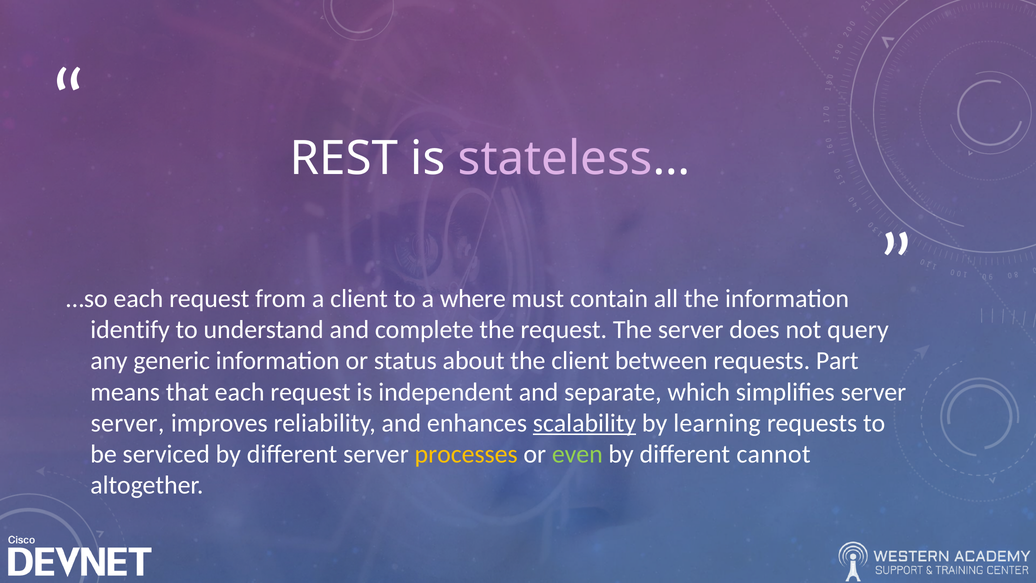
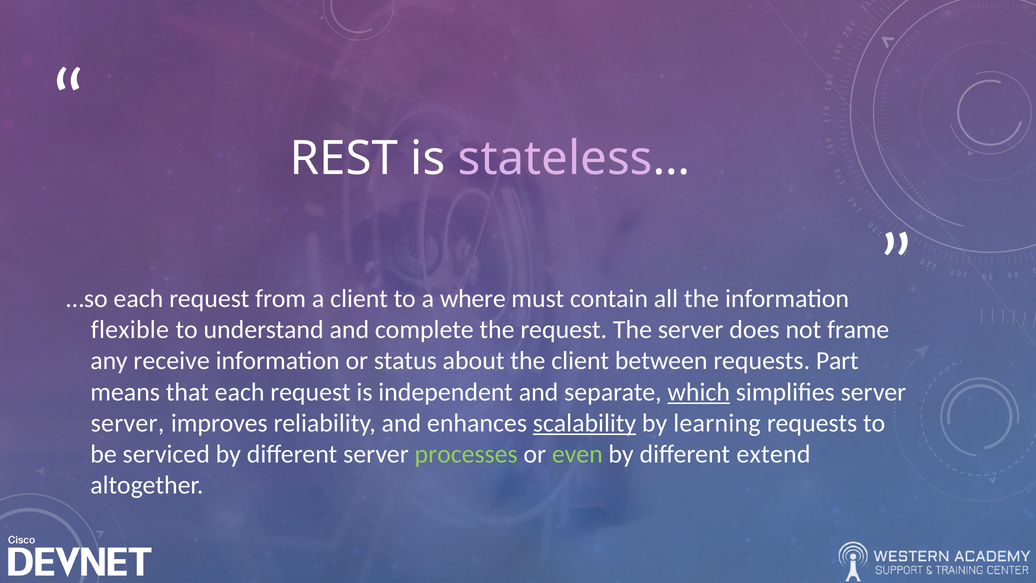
identify: identify -> flexible
query: query -> frame
generic: generic -> receive
which underline: none -> present
processes colour: yellow -> light green
cannot: cannot -> extend
